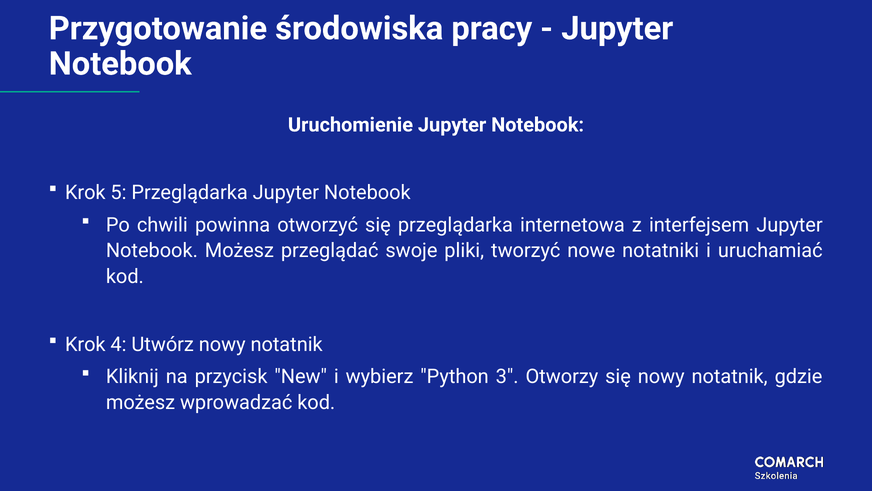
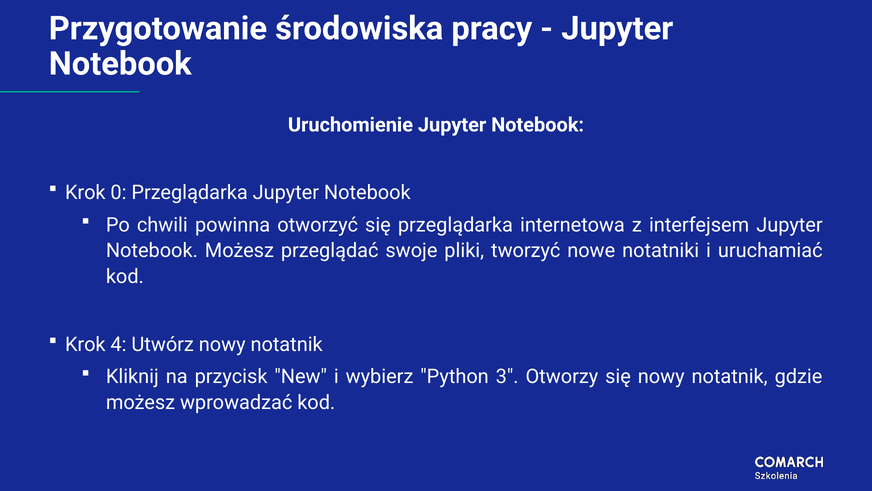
5: 5 -> 0
